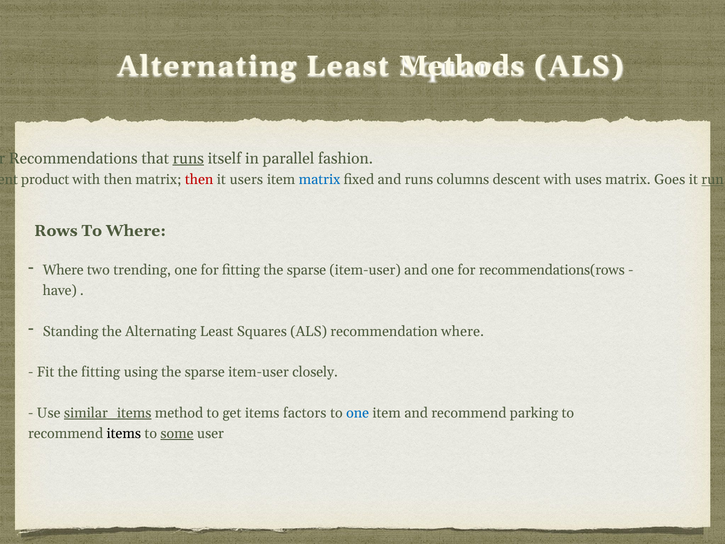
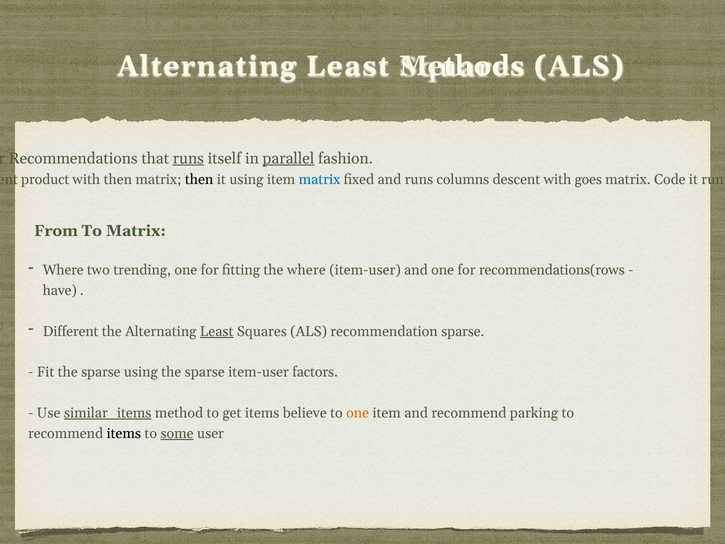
parallel underline: none -> present
then at (199, 180) colour: red -> black
it users: users -> using
with uses: uses -> goes
Goes: Goes -> Code
run underline: present -> none
Rows: Rows -> From
To Where: Where -> Matrix
fitting the sparse: sparse -> where
Standing: Standing -> Different
Least at (217, 331) underline: none -> present
recommendation where: where -> sparse
Fit the fitting: fitting -> sparse
closely: closely -> factors
factors: factors -> believe
one at (358, 413) colour: blue -> orange
